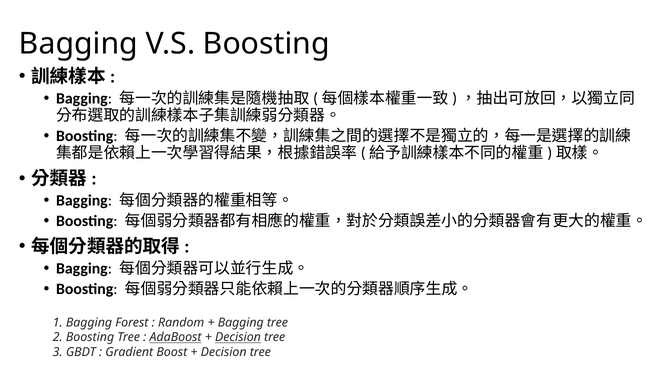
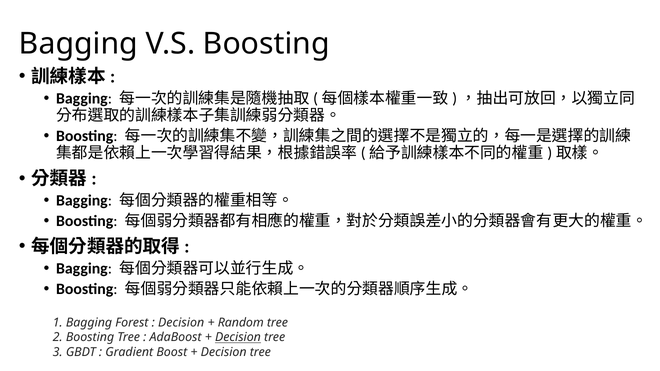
Random at (181, 323): Random -> Decision
Bagging at (241, 323): Bagging -> Random
AdaBoost underline: present -> none
